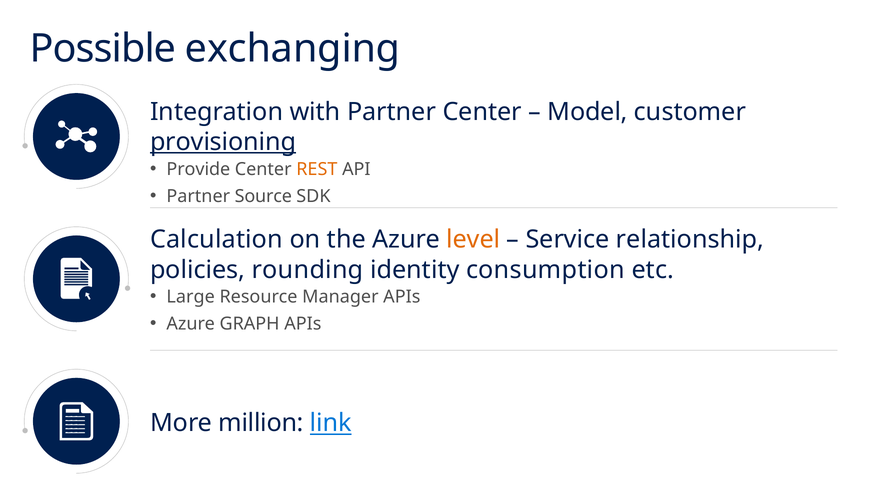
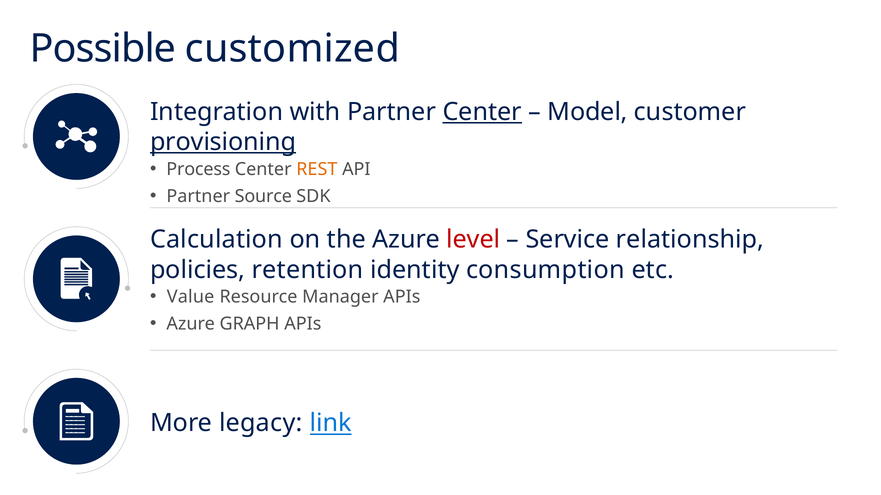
exchanging: exchanging -> customized
Center at (482, 112) underline: none -> present
Provide: Provide -> Process
level colour: orange -> red
rounding: rounding -> retention
Large: Large -> Value
million: million -> legacy
